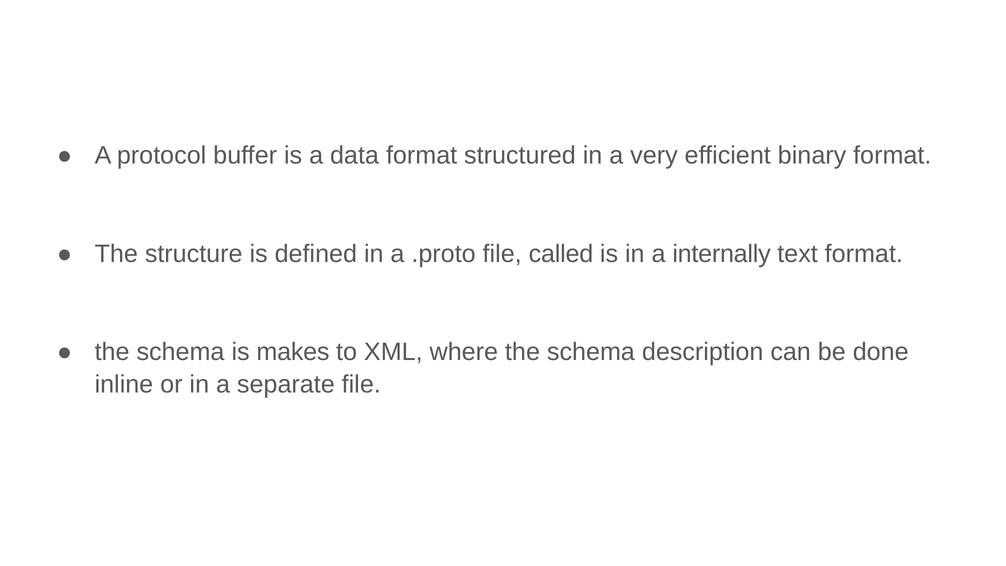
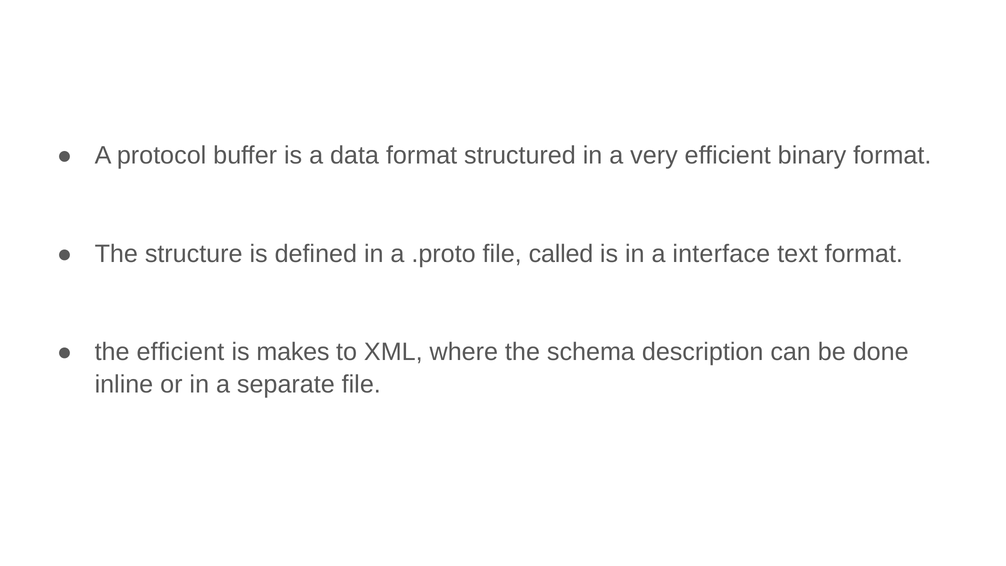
internally: internally -> interface
schema at (180, 352): schema -> efficient
